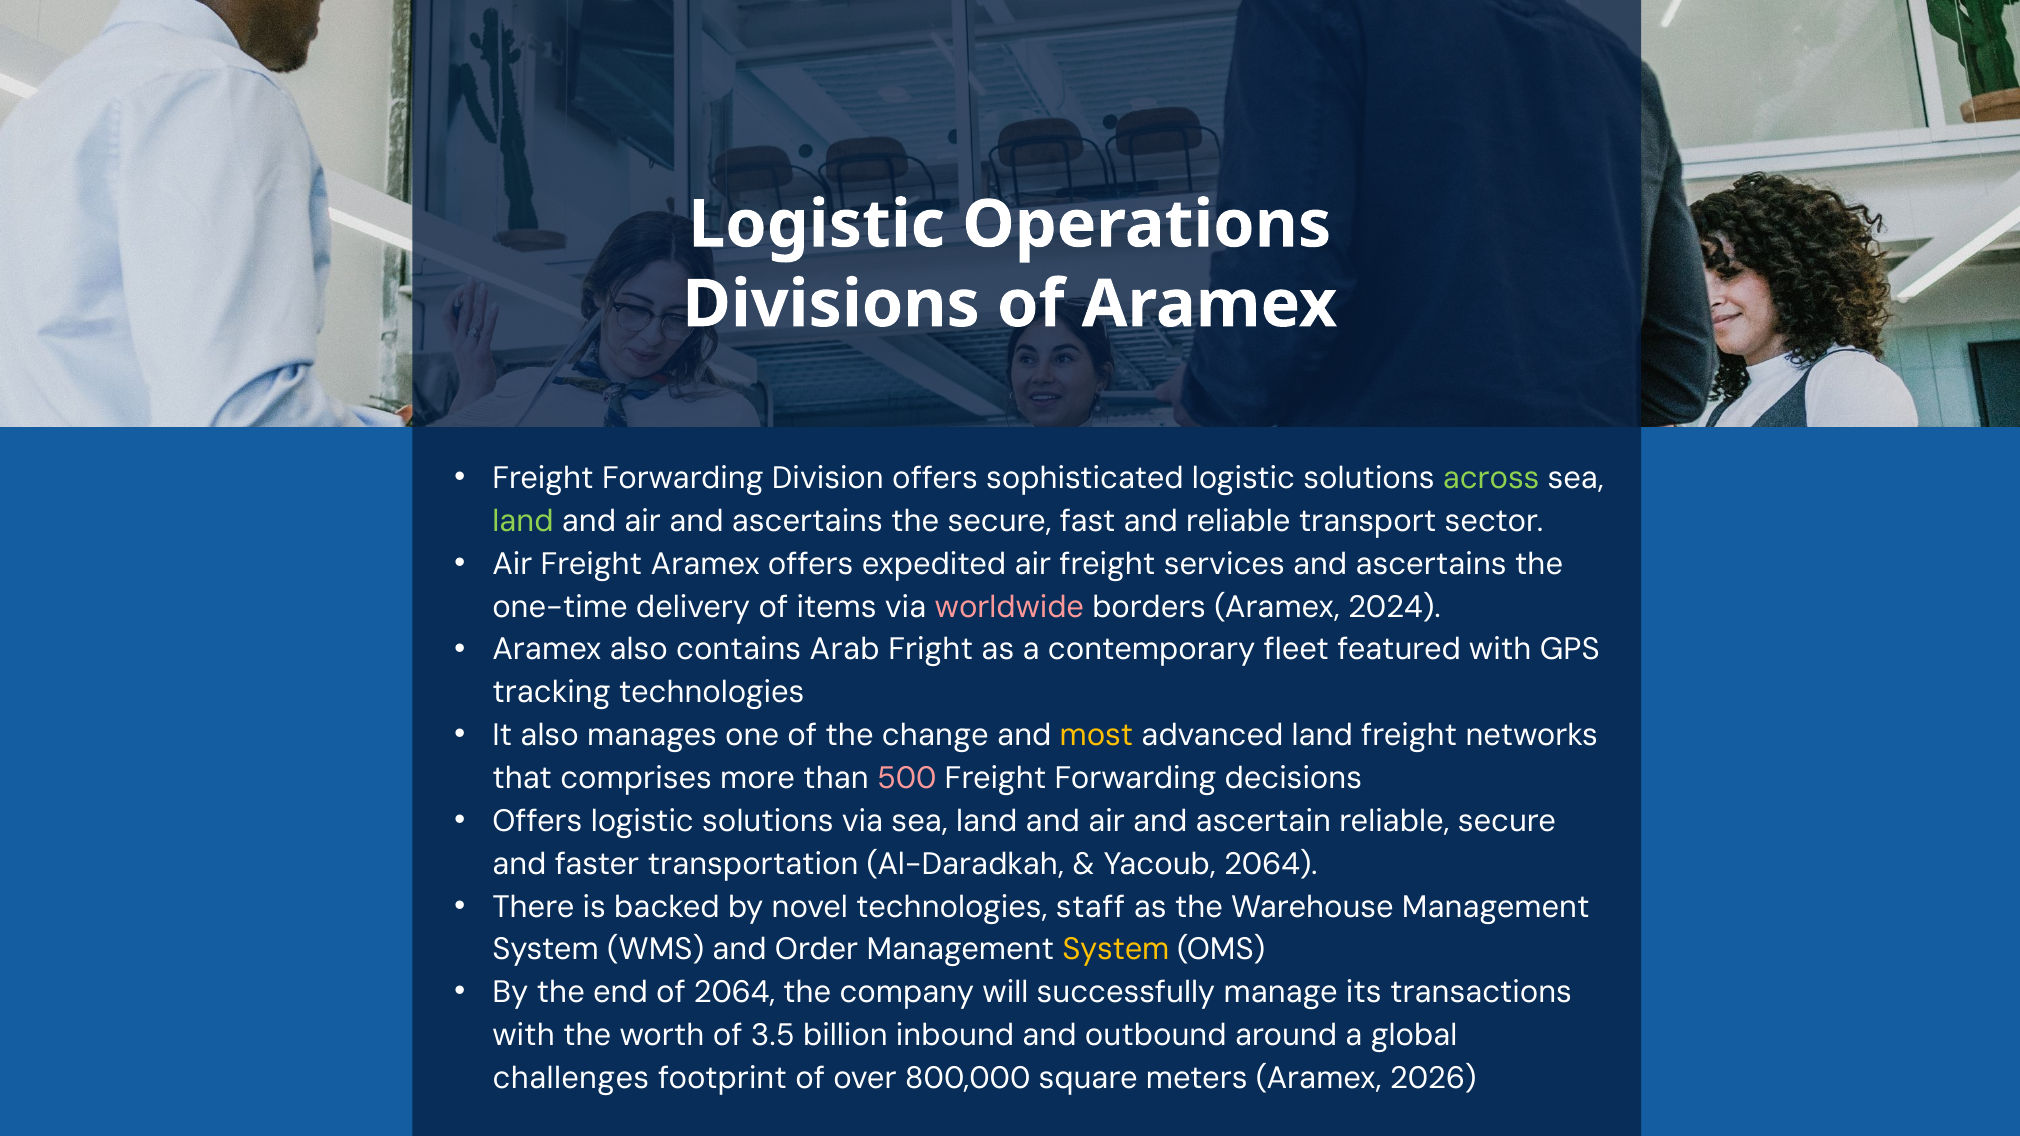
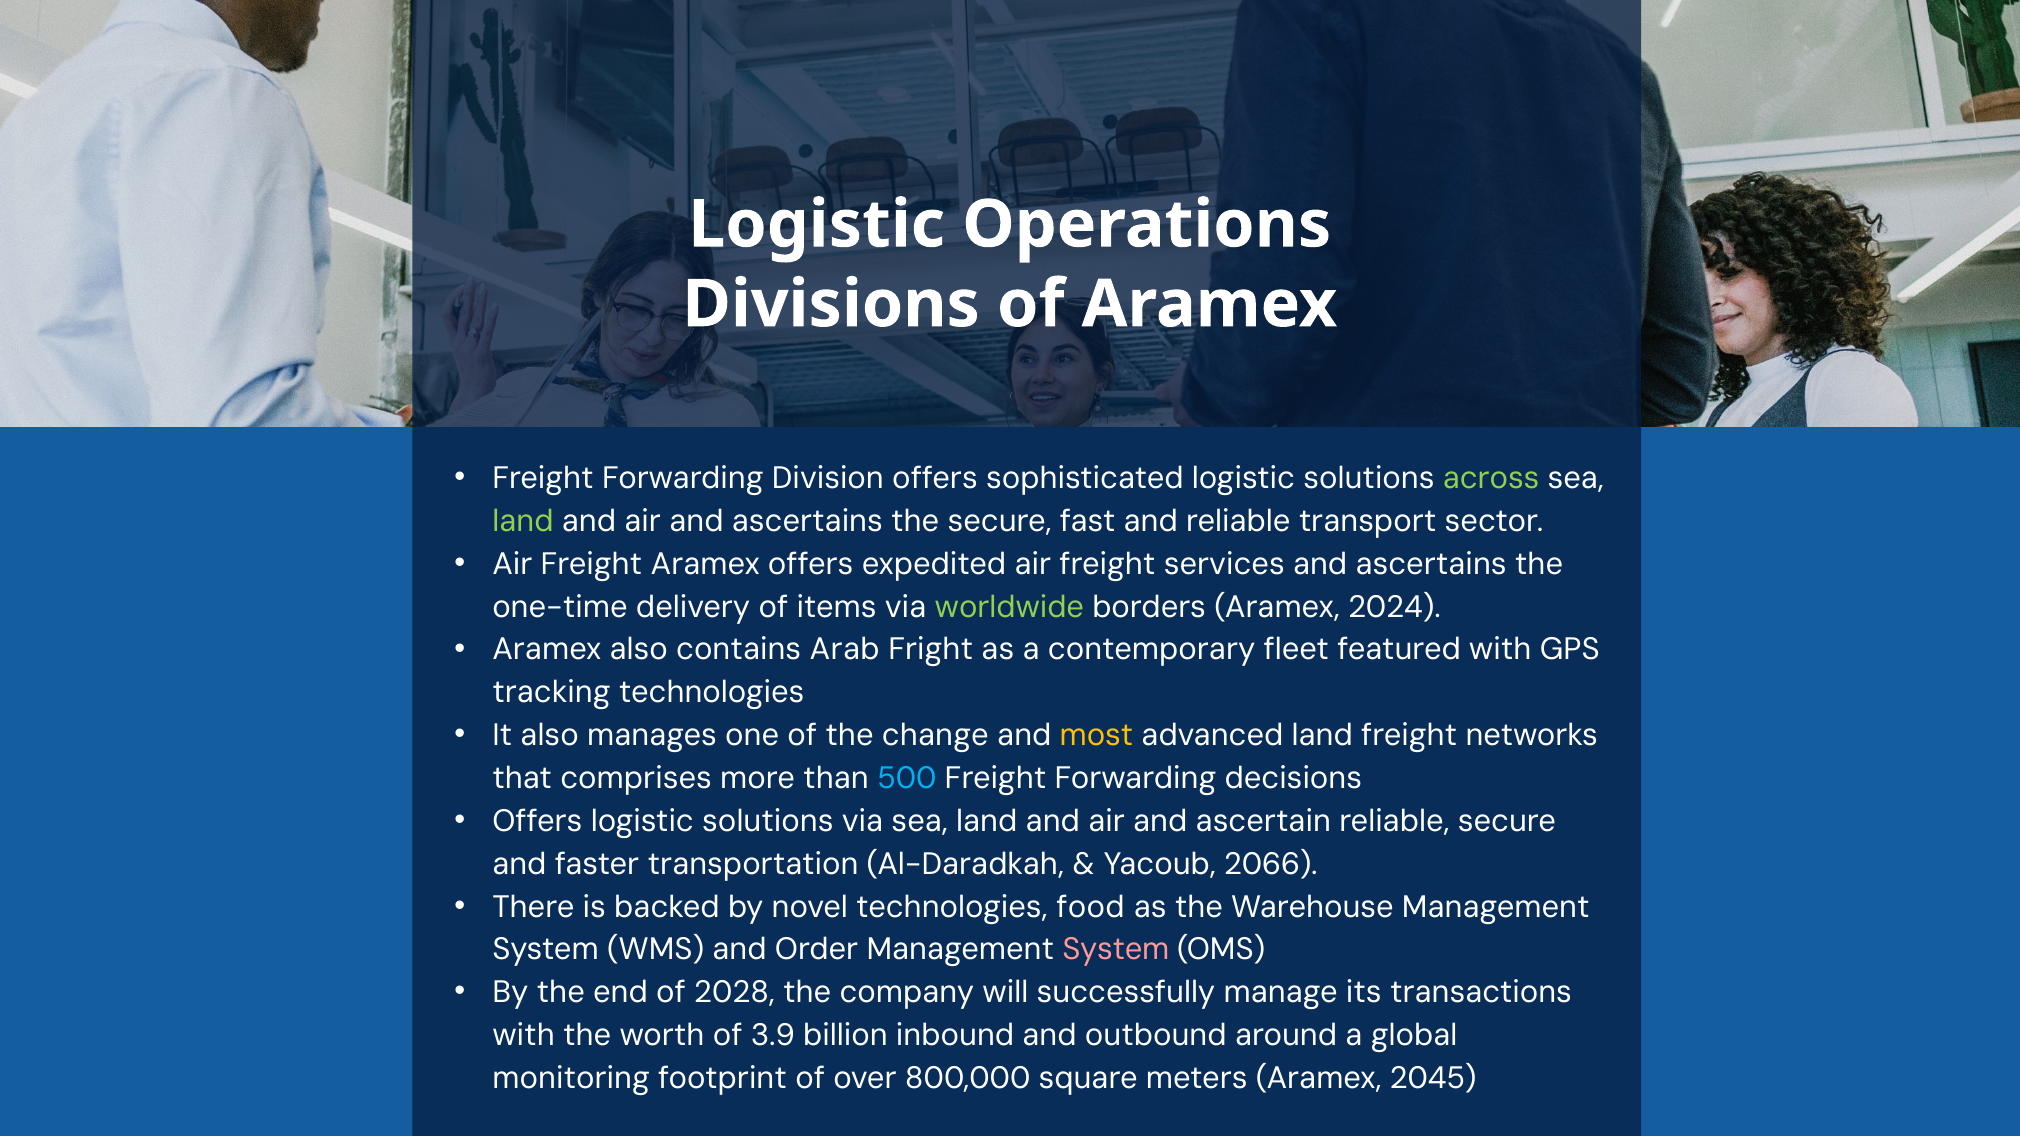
worldwide colour: pink -> light green
500 colour: pink -> light blue
Yacoub 2064: 2064 -> 2066
staff: staff -> food
System at (1116, 950) colour: yellow -> pink
of 2064: 2064 -> 2028
3.5: 3.5 -> 3.9
challenges: challenges -> monitoring
2026: 2026 -> 2045
